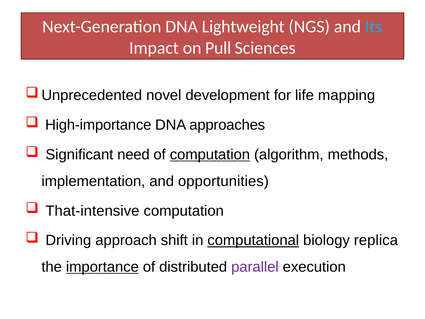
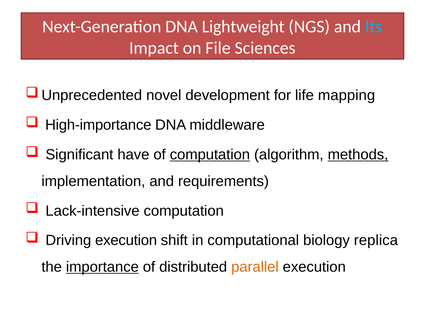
Pull: Pull -> File
approaches: approaches -> middleware
need: need -> have
methods underline: none -> present
opportunities: opportunities -> requirements
That-intensive: That-intensive -> Lack-intensive
Driving approach: approach -> execution
computational underline: present -> none
parallel colour: purple -> orange
